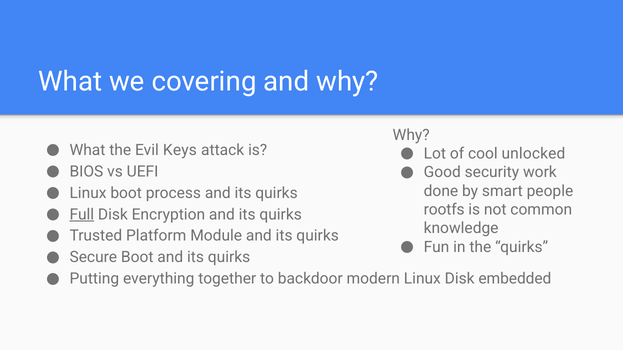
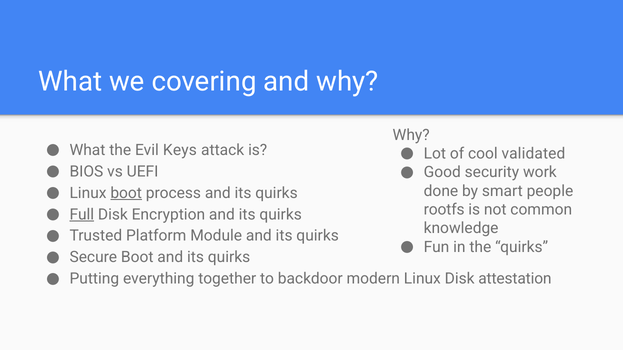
unlocked: unlocked -> validated
boot at (126, 193) underline: none -> present
embedded: embedded -> attestation
